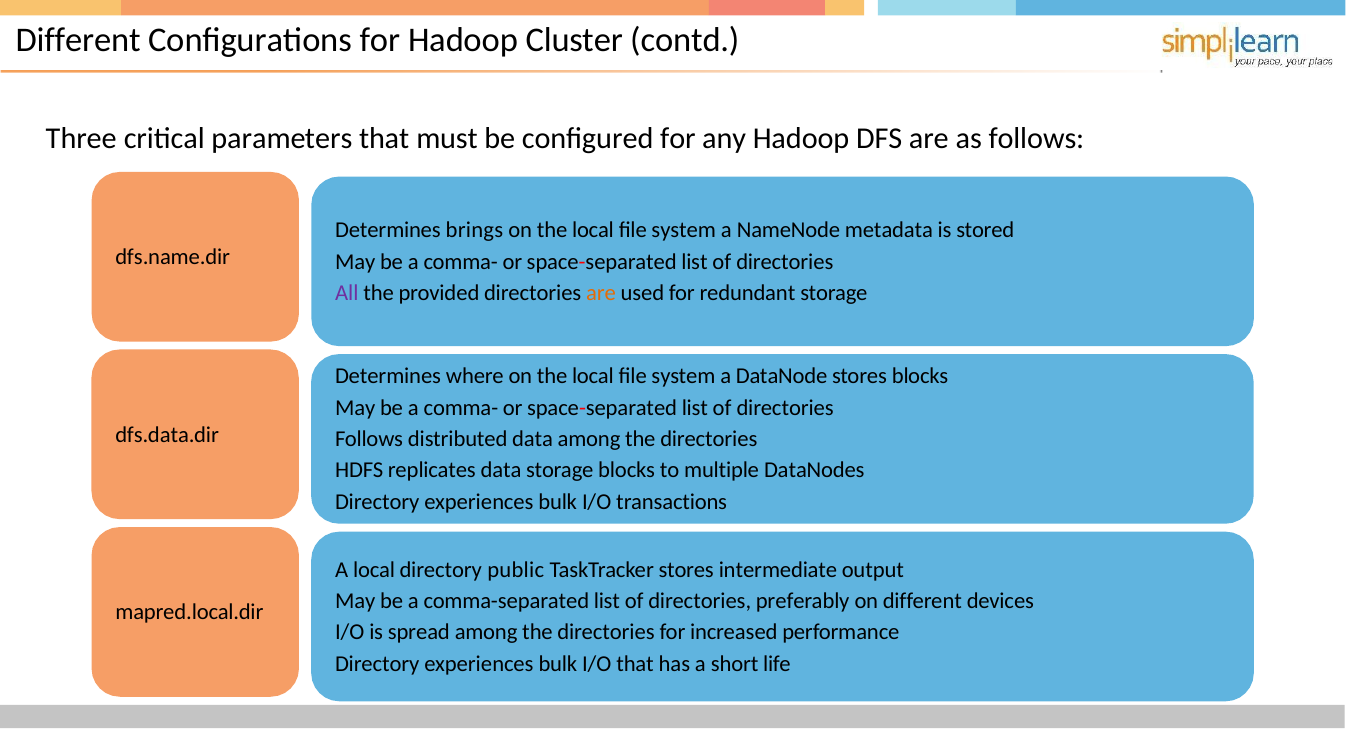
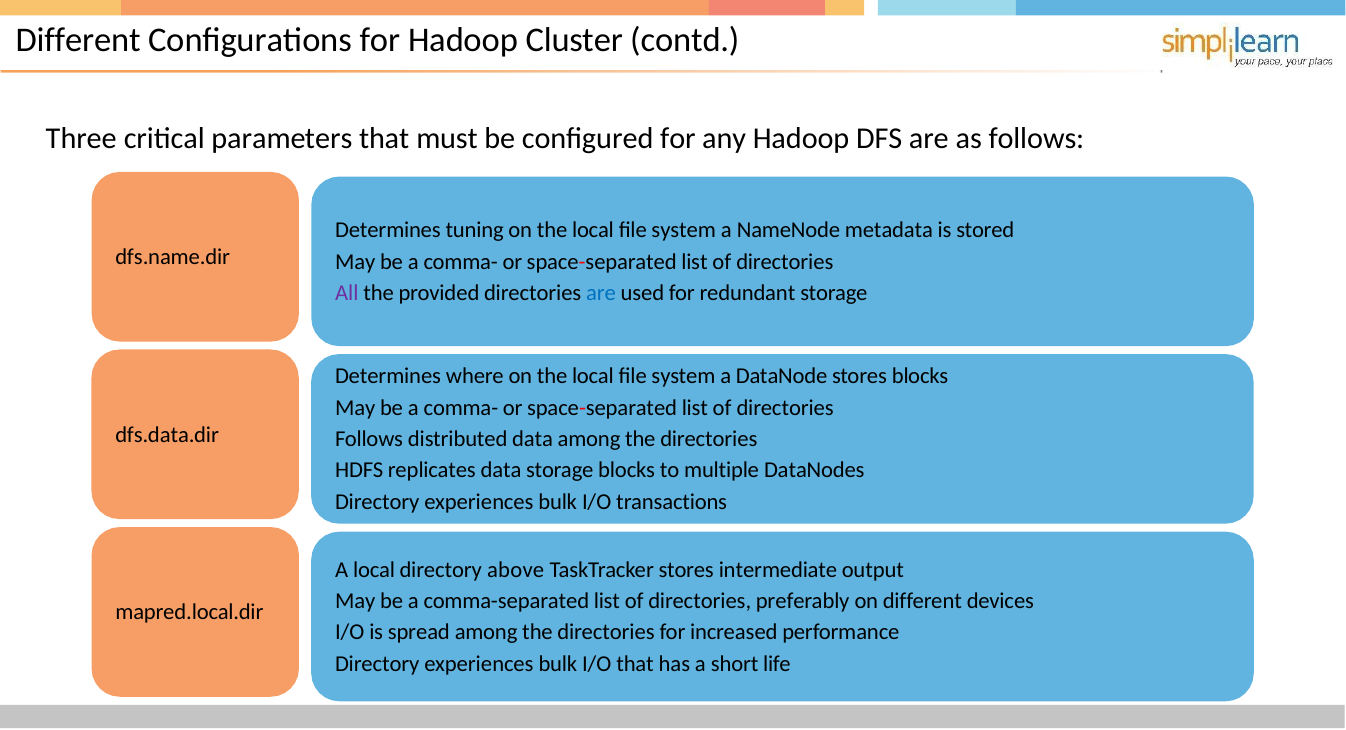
brings: brings -> tuning
are at (601, 293) colour: orange -> blue
public: public -> above
